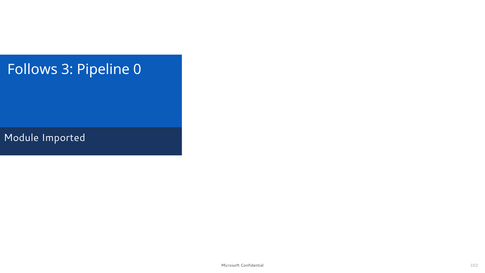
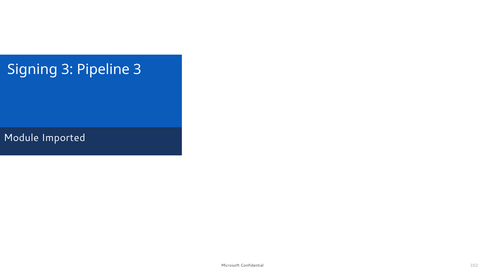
Follows: Follows -> Signing
Pipeline 0: 0 -> 3
